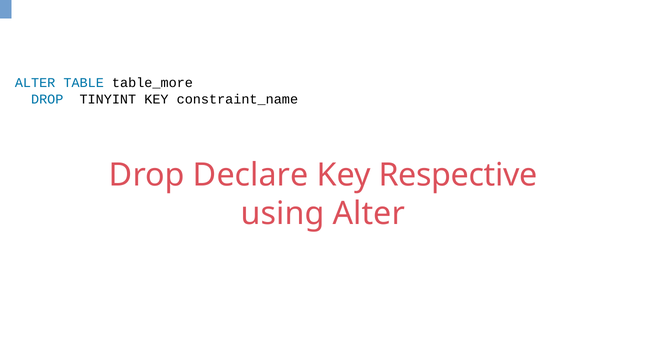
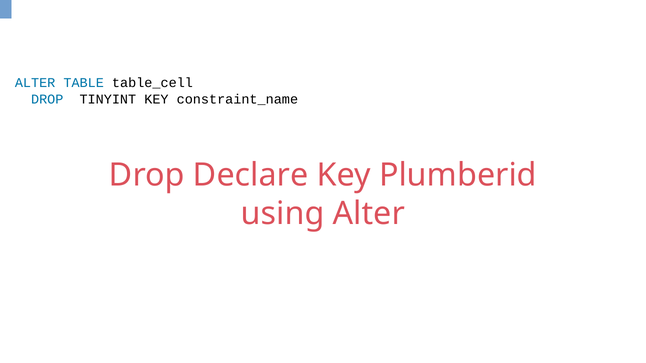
table_more: table_more -> table_cell
Respective: Respective -> Plumberid
